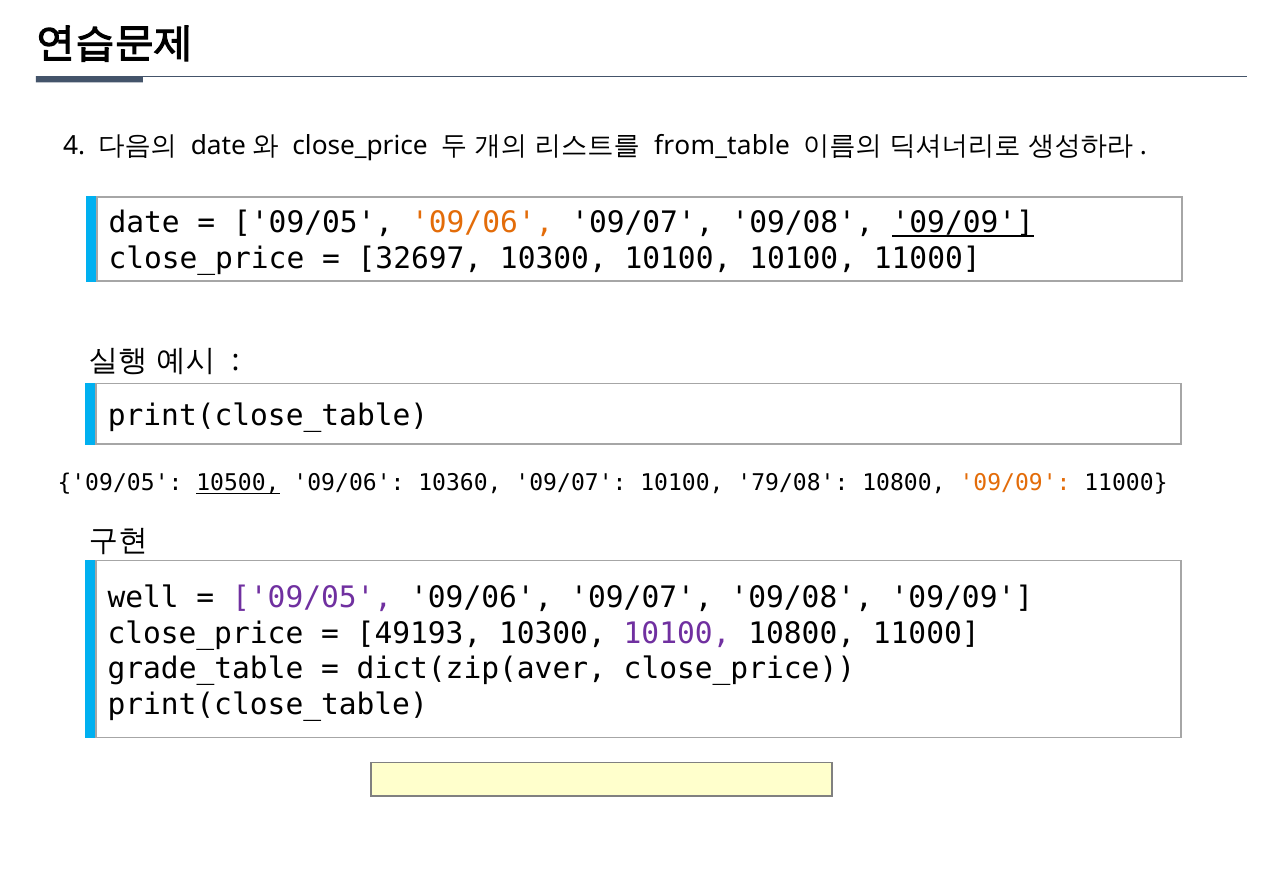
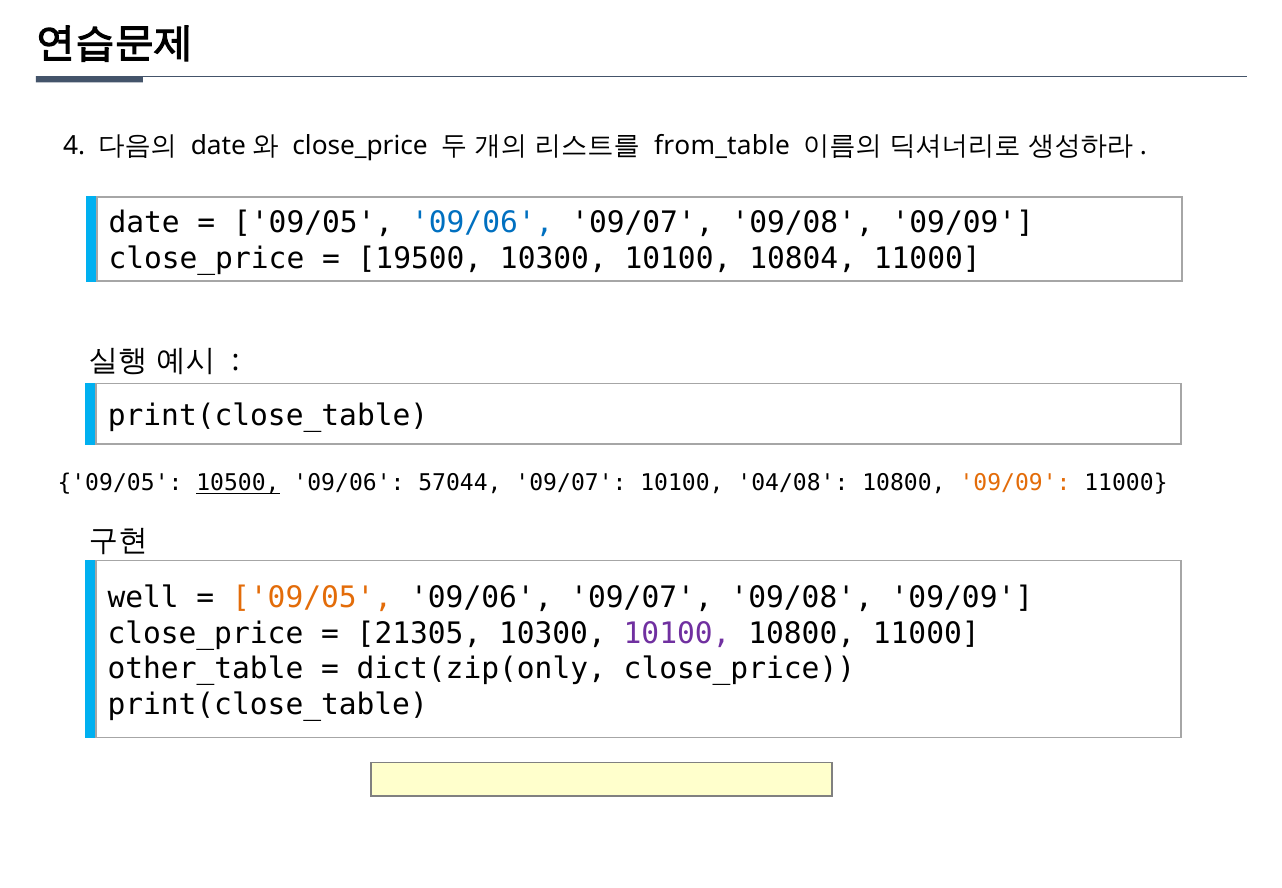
09/06 at (482, 223) colour: orange -> blue
09/09 at (963, 223) underline: present -> none
32697: 32697 -> 19500
10100 10100: 10100 -> 10804
10360: 10360 -> 57044
79/08: 79/08 -> 04/08
09/05 at (312, 598) colour: purple -> orange
49193: 49193 -> 21305
grade_table: grade_table -> other_table
dict(zip(aver: dict(zip(aver -> dict(zip(only
